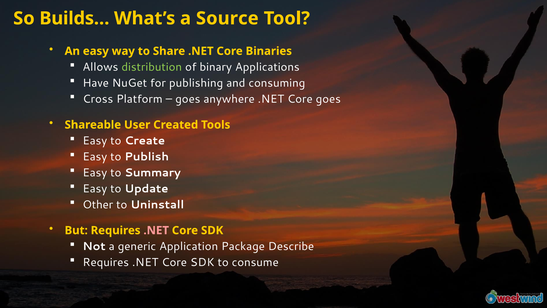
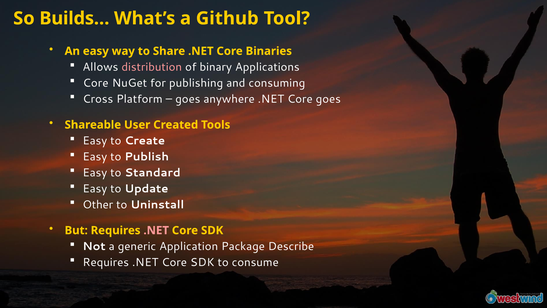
Source: Source -> Github
distribution colour: light green -> pink
Have at (96, 83): Have -> Core
Summary: Summary -> Standard
